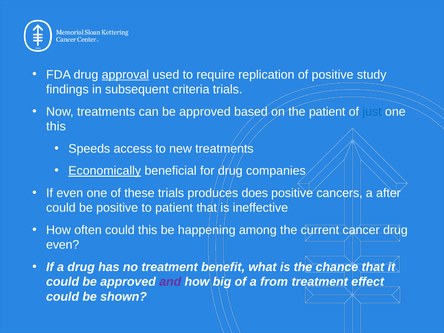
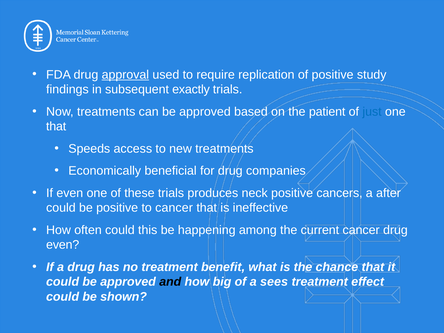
criteria: criteria -> exactly
this at (56, 126): this -> that
Economically underline: present -> none
does: does -> neck
to patient: patient -> cancer
and colour: purple -> black
from: from -> sees
